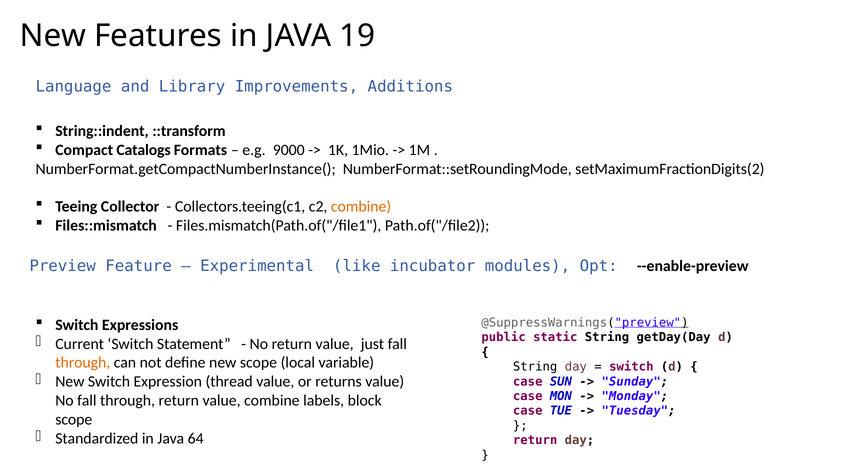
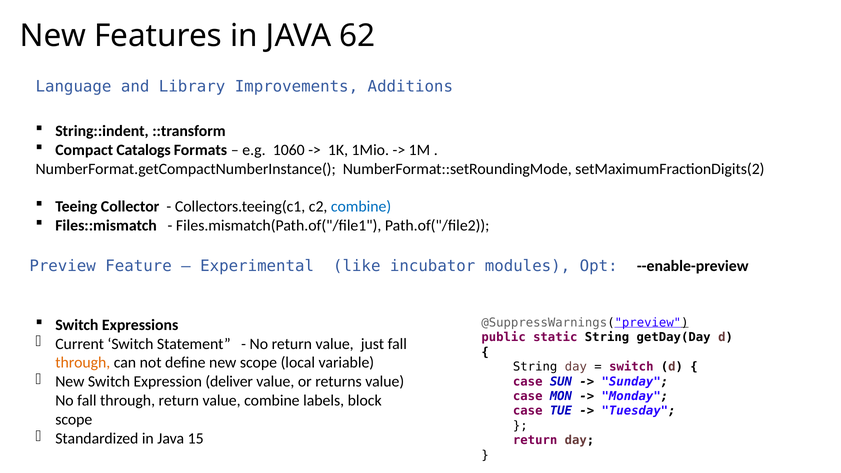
19: 19 -> 62
9000: 9000 -> 1060
combine at (361, 207) colour: orange -> blue
thread: thread -> deliver
64: 64 -> 15
